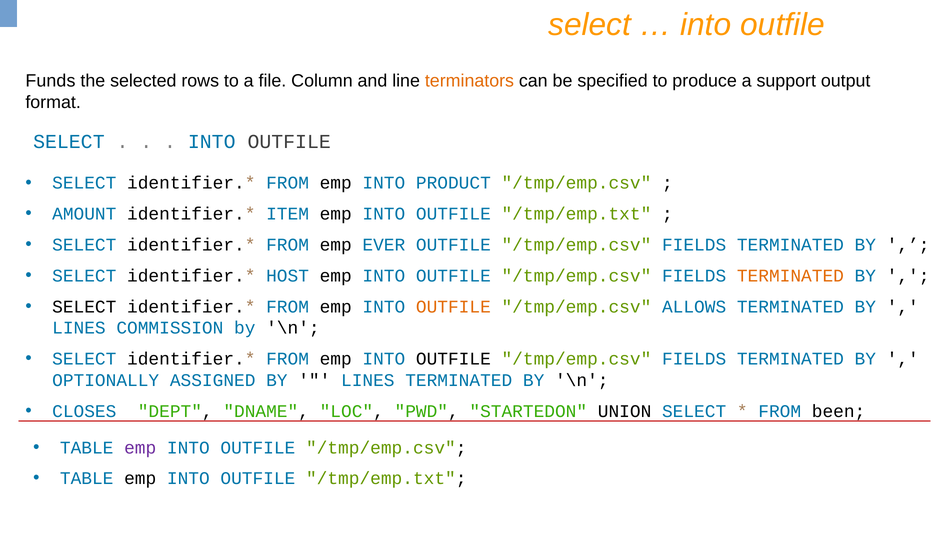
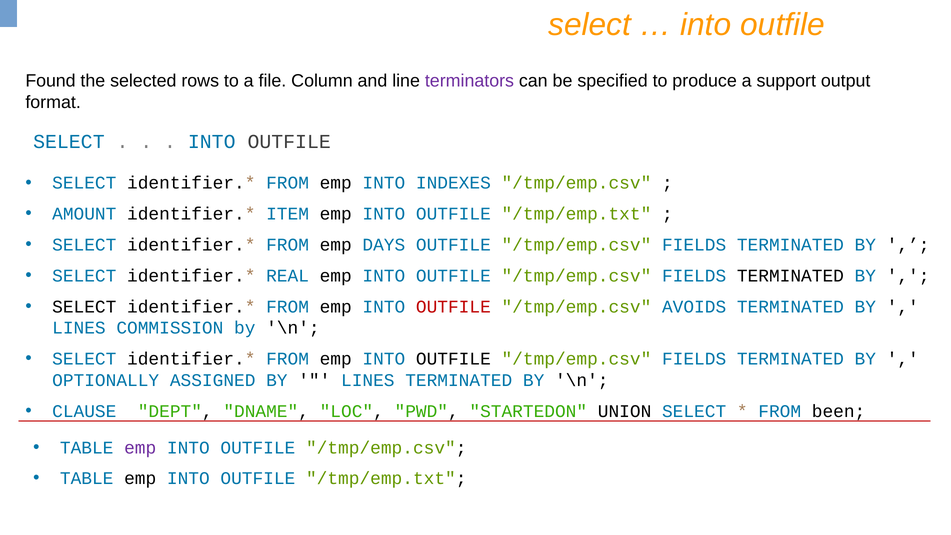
Funds: Funds -> Found
terminators colour: orange -> purple
PRODUCT: PRODUCT -> INDEXES
EVER: EVER -> DAYS
HOST: HOST -> REAL
TERMINATED at (790, 276) colour: orange -> black
OUTFILE at (453, 307) colour: orange -> red
ALLOWS: ALLOWS -> AVOIDS
CLOSES: CLOSES -> CLAUSE
